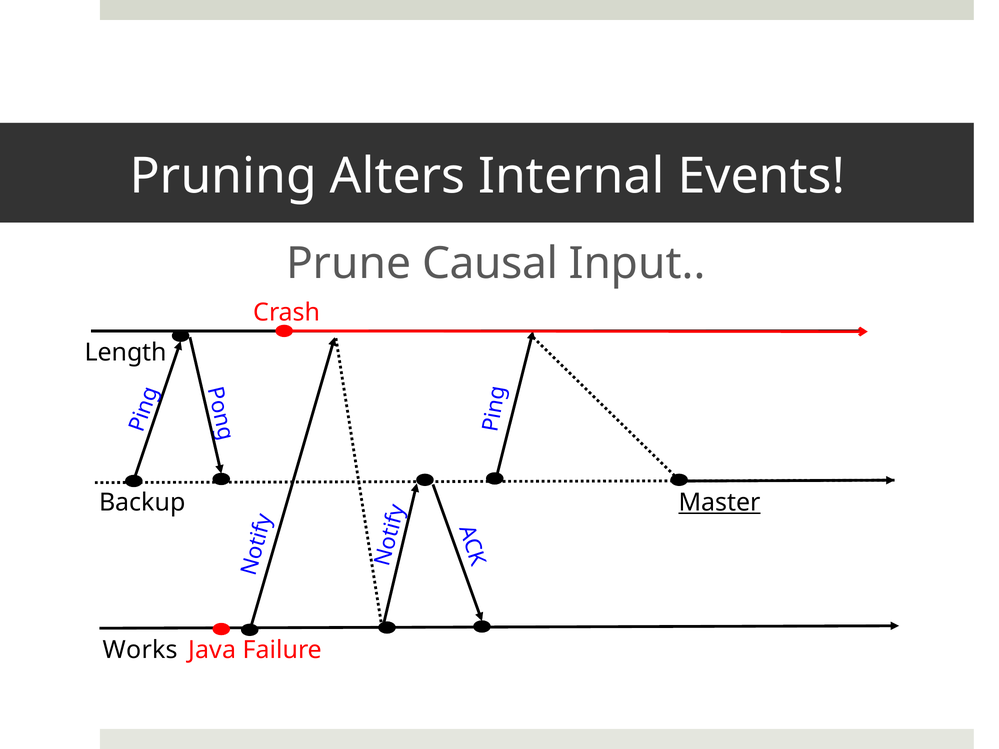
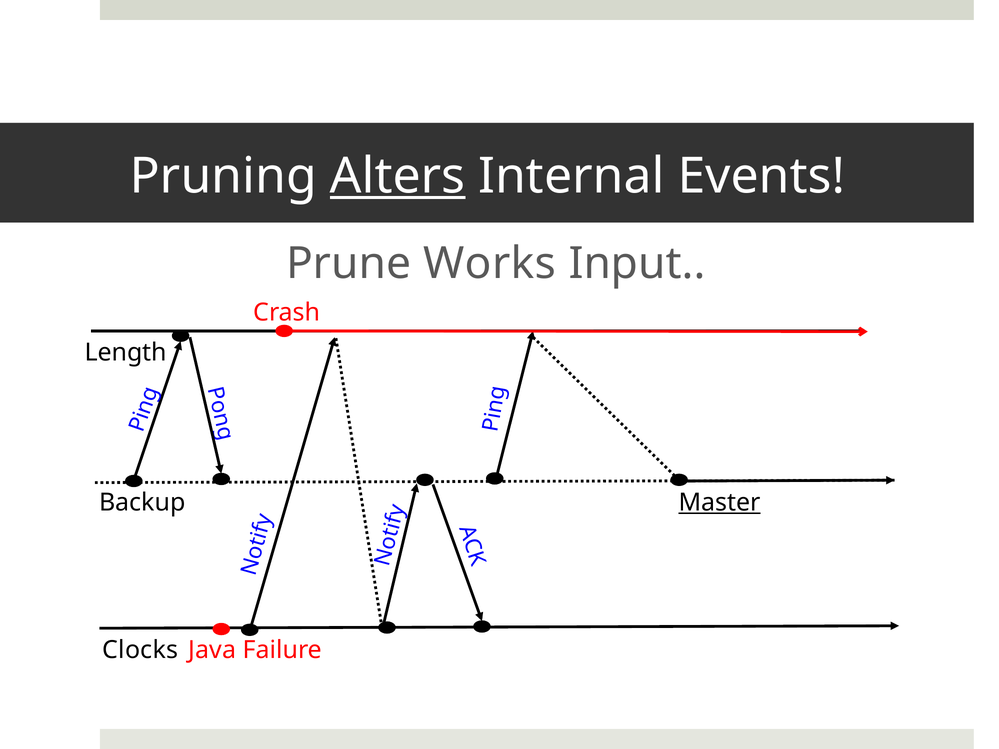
Alters underline: none -> present
Causal: Causal -> Works
Works: Works -> Clocks
